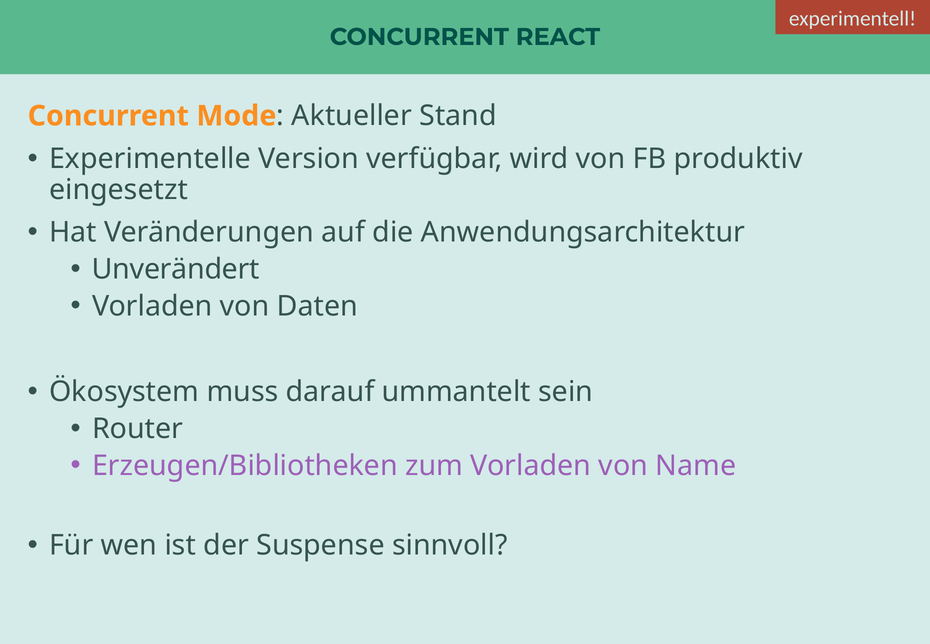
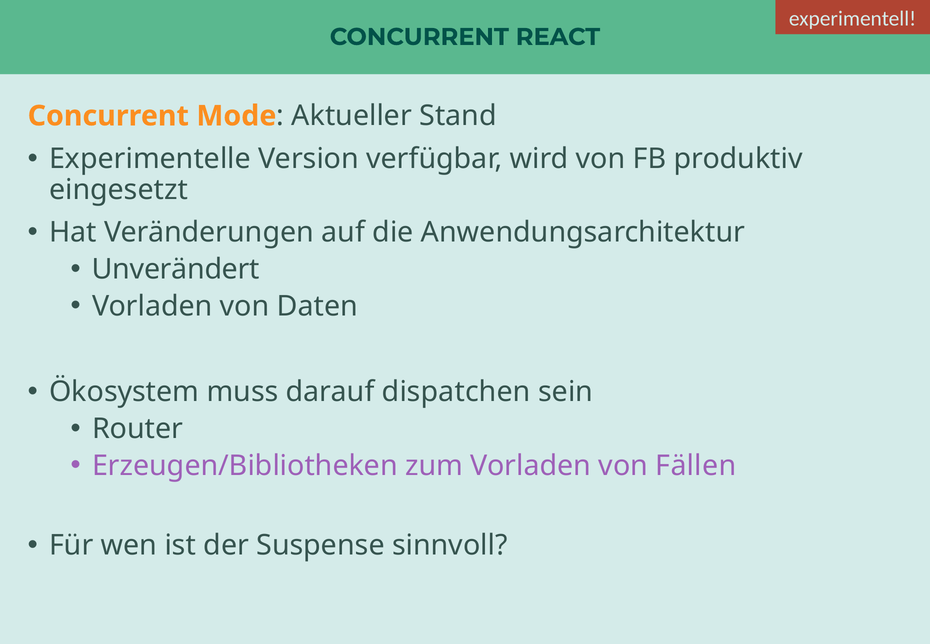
ummantelt: ummantelt -> dispatchen
Name: Name -> Fällen
